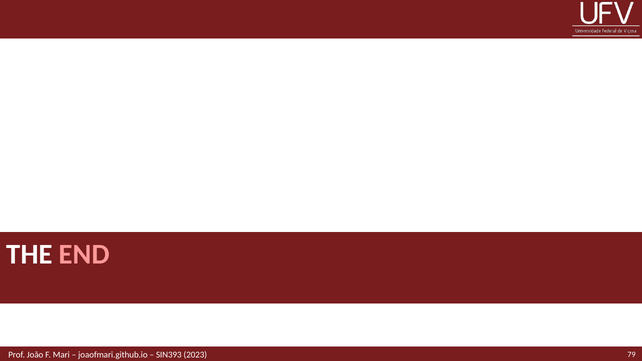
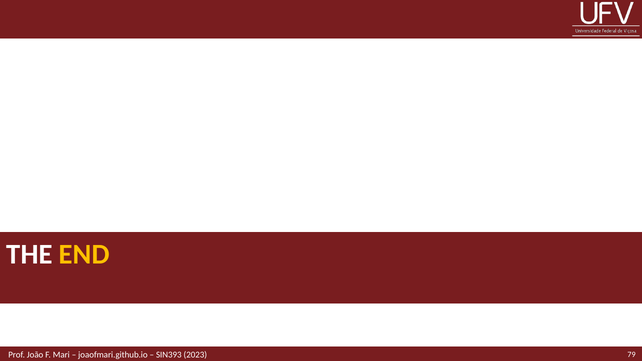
END colour: pink -> yellow
